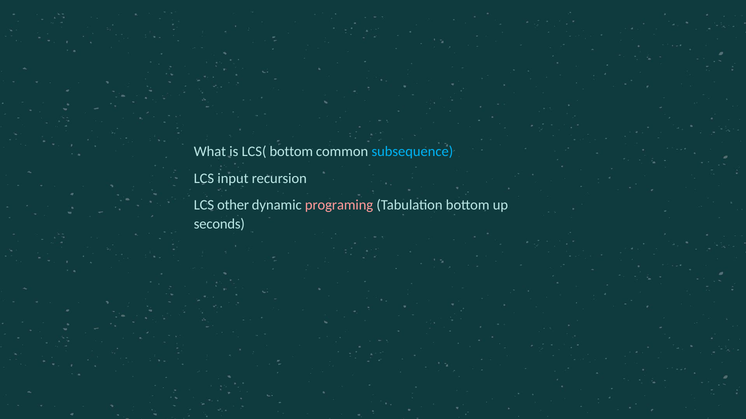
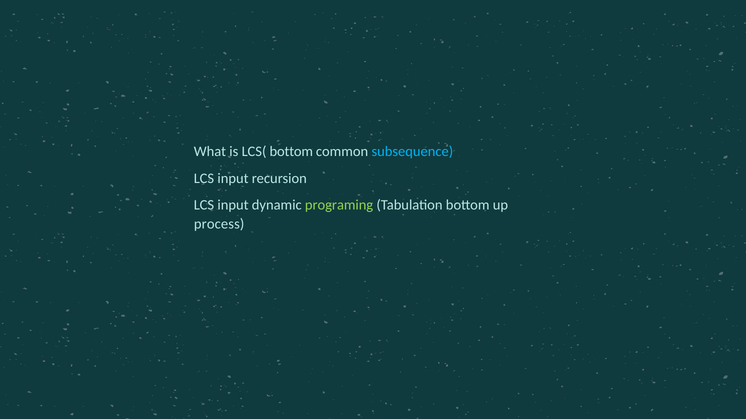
other at (233, 205): other -> input
programing colour: pink -> light green
seconds: seconds -> process
